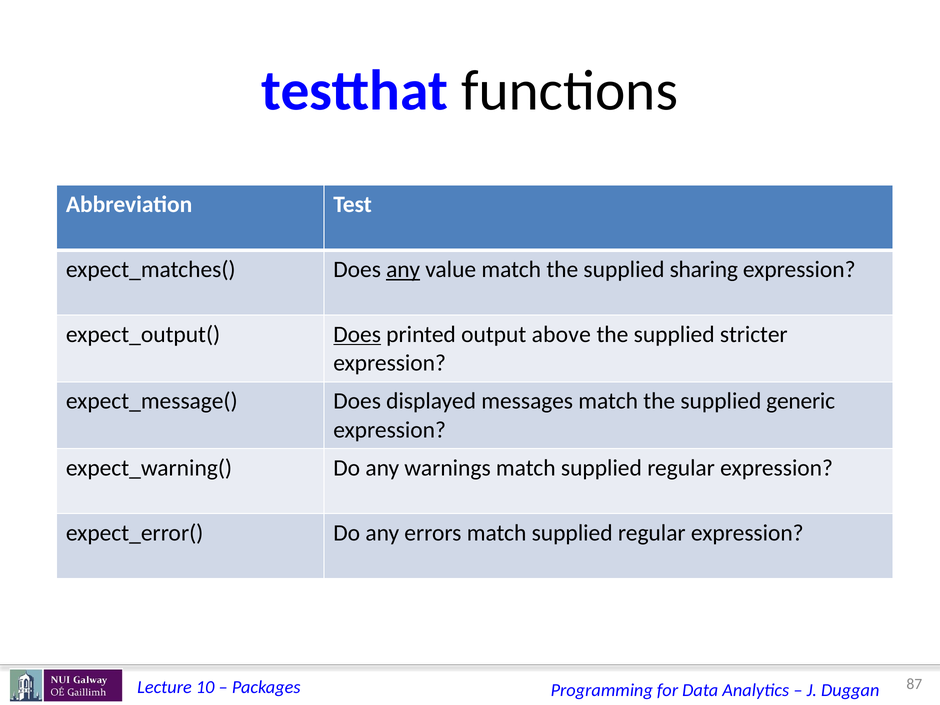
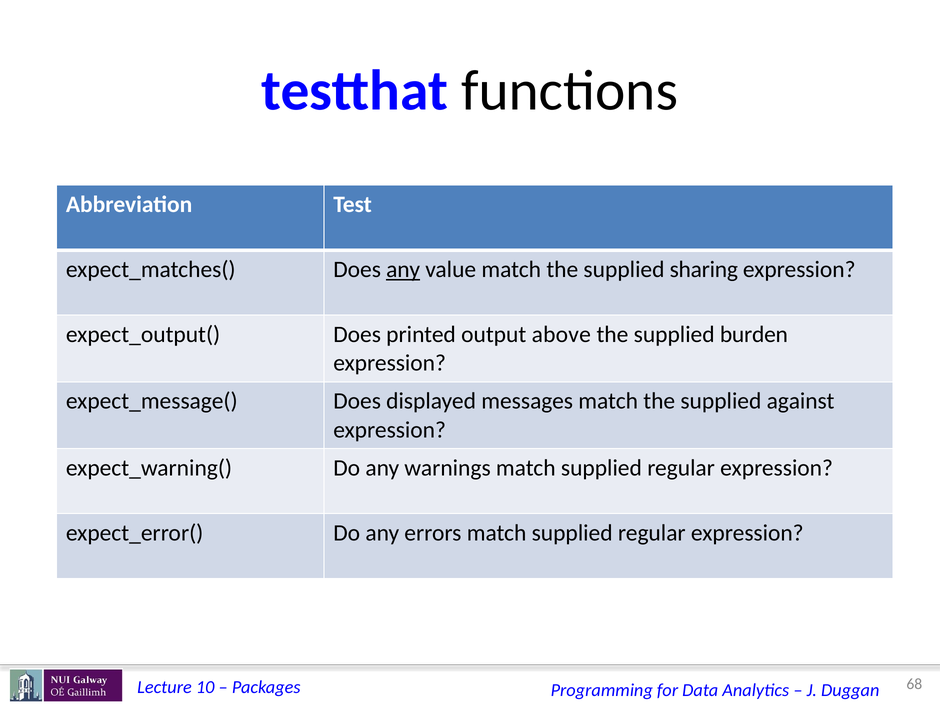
Does at (357, 334) underline: present -> none
stricter: stricter -> burden
generic: generic -> against
87: 87 -> 68
